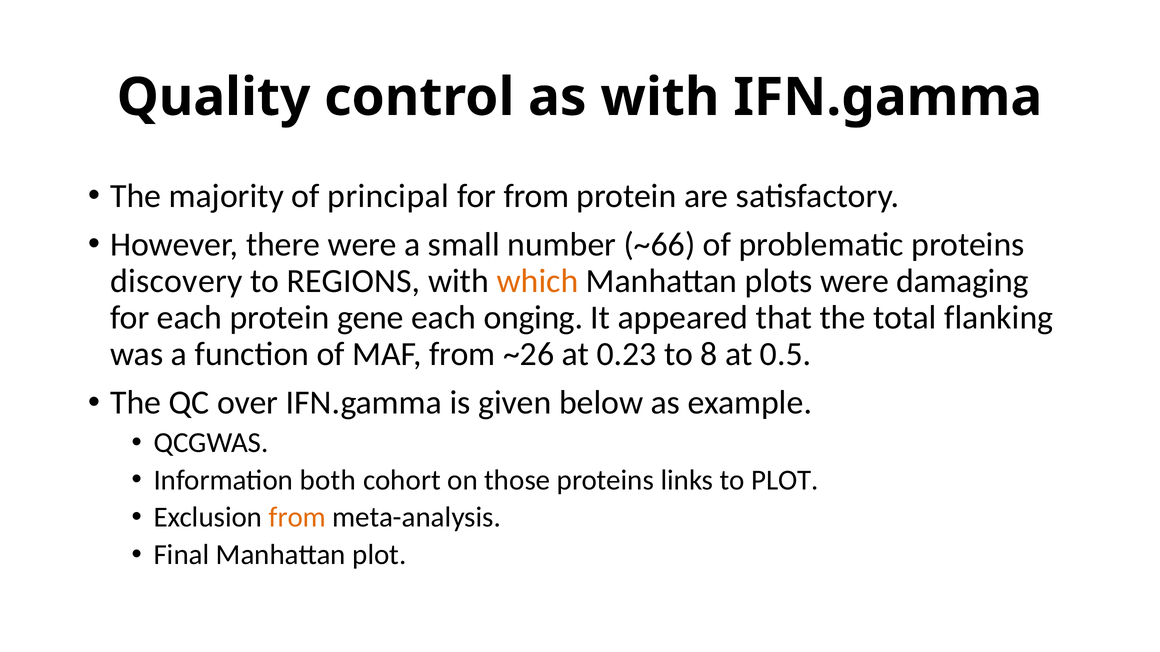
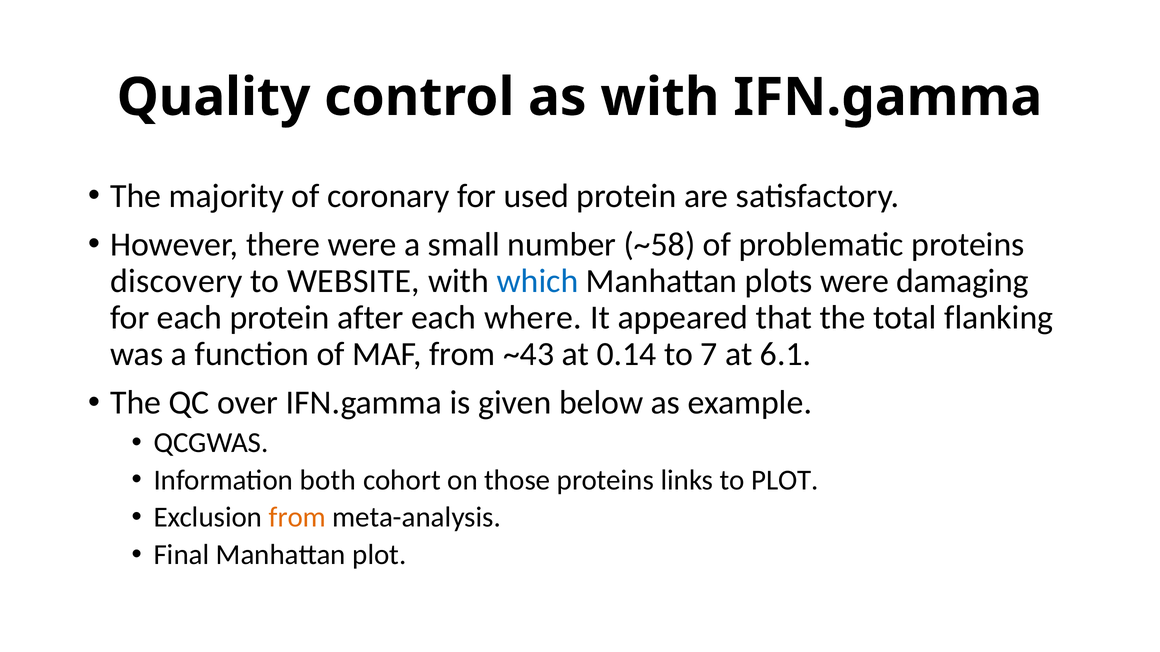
principal: principal -> coronary
for from: from -> used
~66: ~66 -> ~58
REGIONS: REGIONS -> WEBSITE
which colour: orange -> blue
gene: gene -> after
onging: onging -> where
~26: ~26 -> ~43
0.23: 0.23 -> 0.14
8: 8 -> 7
0.5: 0.5 -> 6.1
